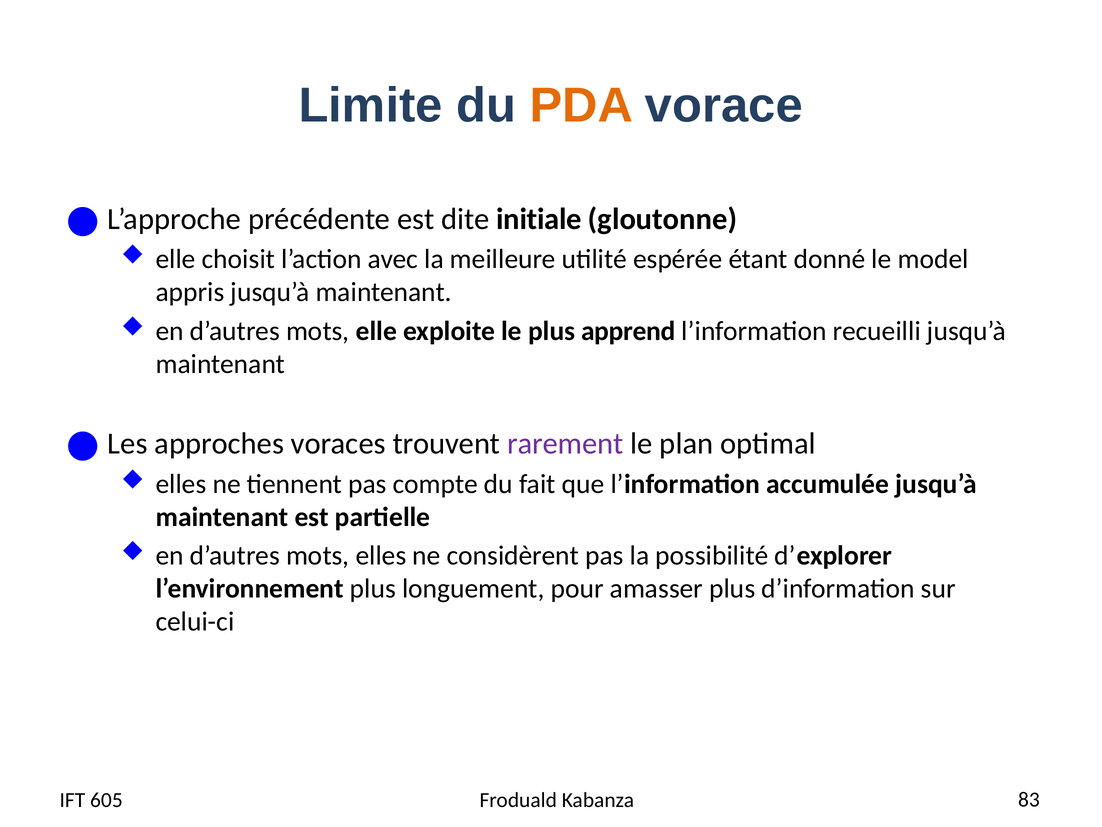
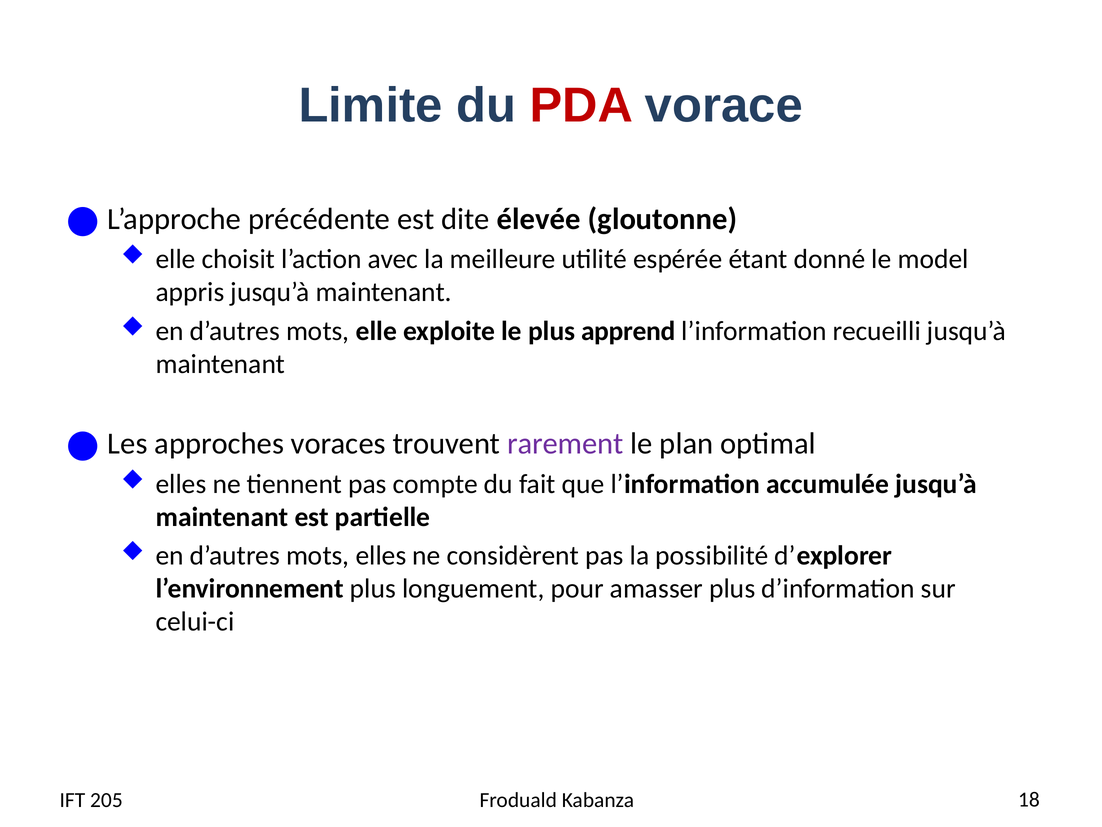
PDA colour: orange -> red
initiale: initiale -> élevée
605: 605 -> 205
83: 83 -> 18
